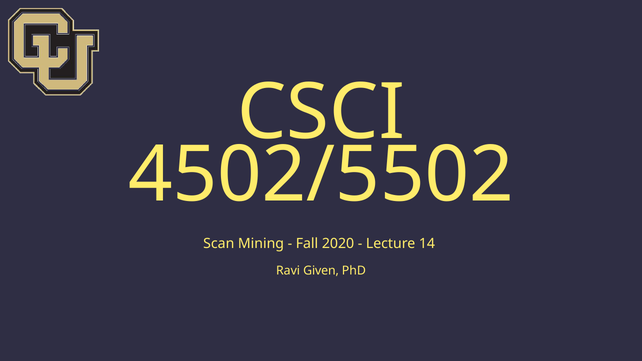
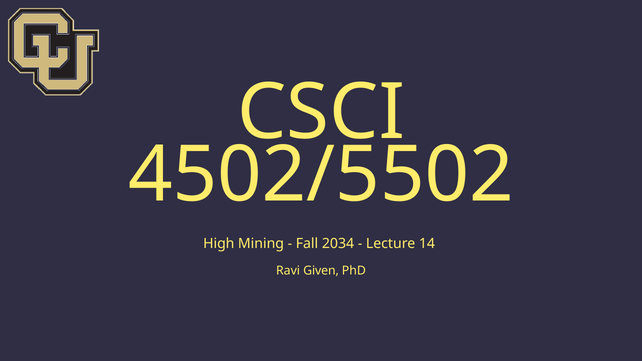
Scan: Scan -> High
2020: 2020 -> 2034
